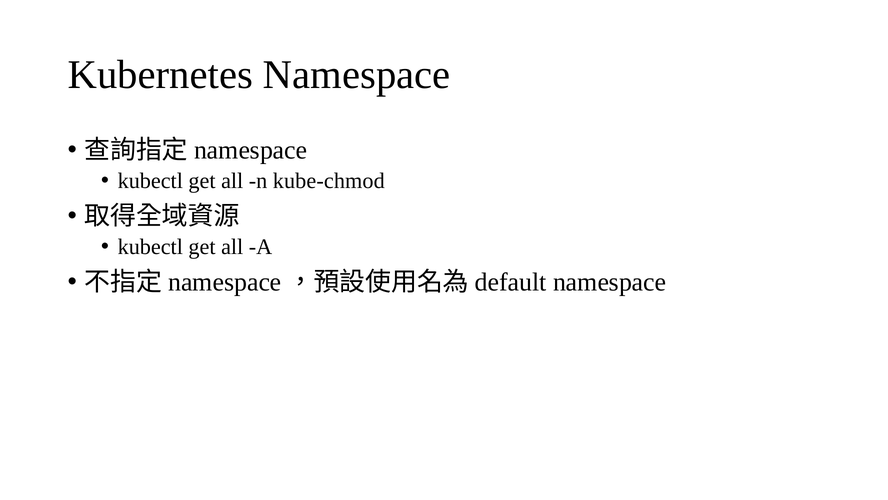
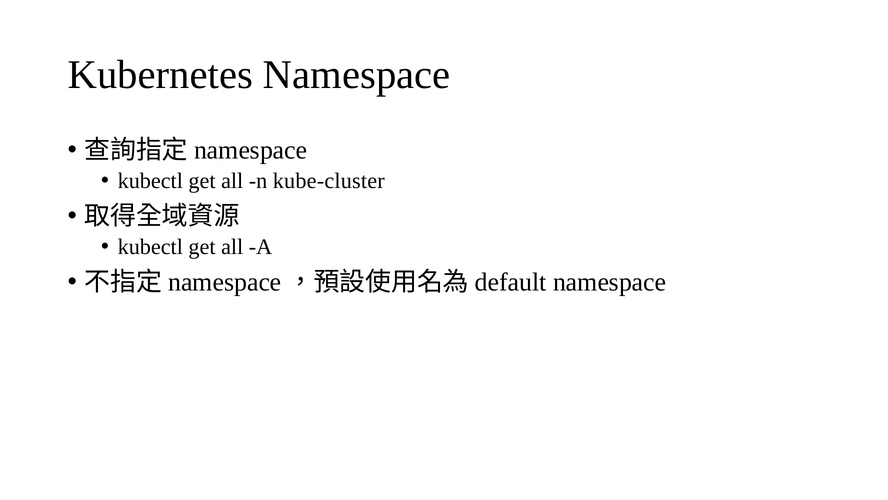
kube-chmod: kube-chmod -> kube-cluster
